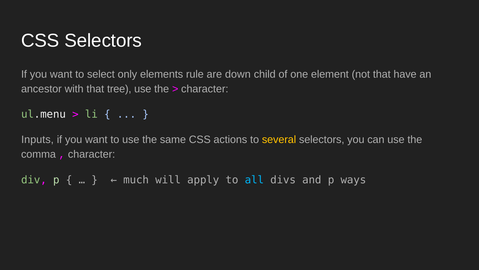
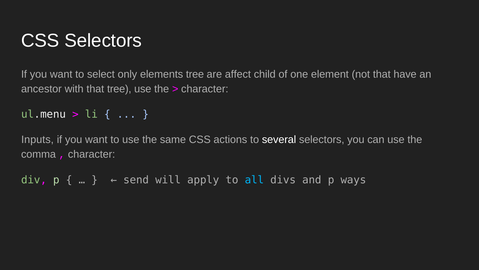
elements rule: rule -> tree
down: down -> affect
several colour: yellow -> white
much: much -> send
